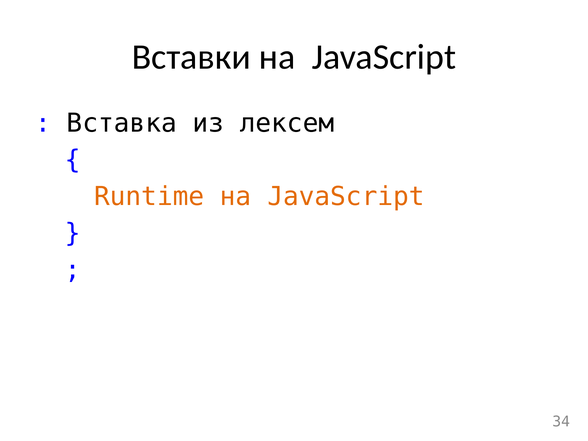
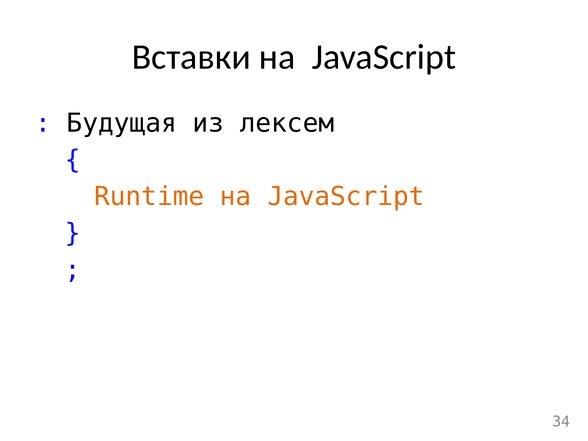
Вставка: Вставка -> Будущая
